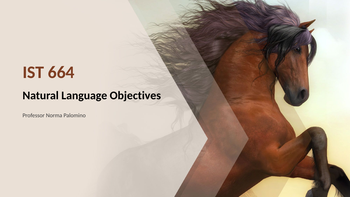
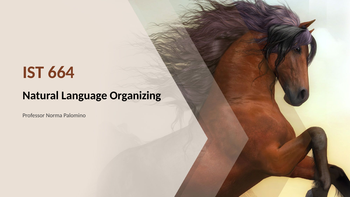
Objectives: Objectives -> Organizing
